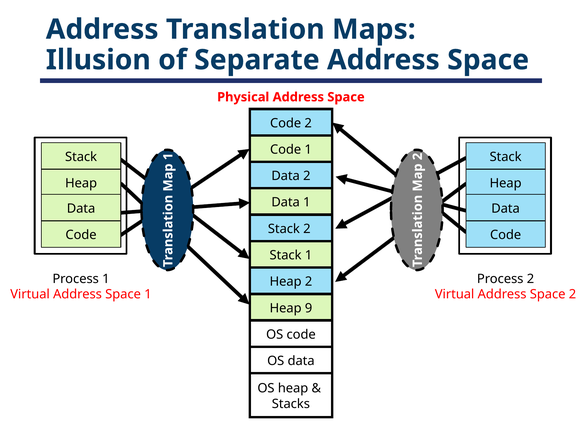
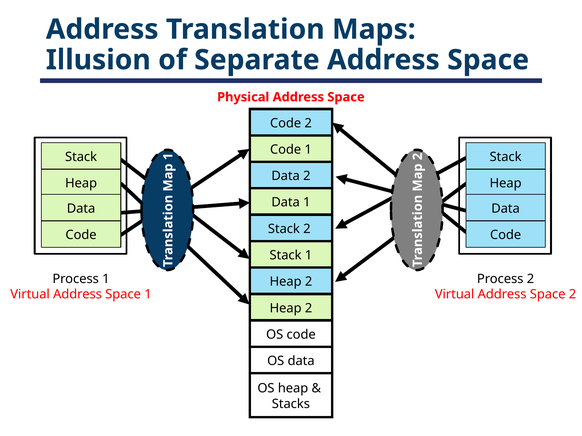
9 at (309, 308): 9 -> 2
